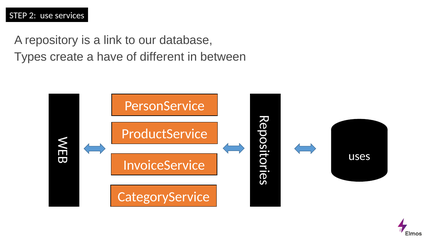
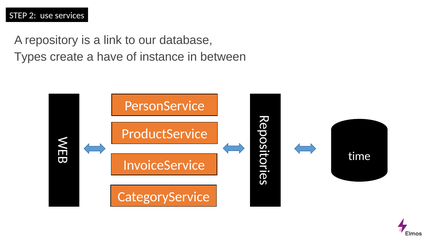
different: different -> instance
uses: uses -> time
